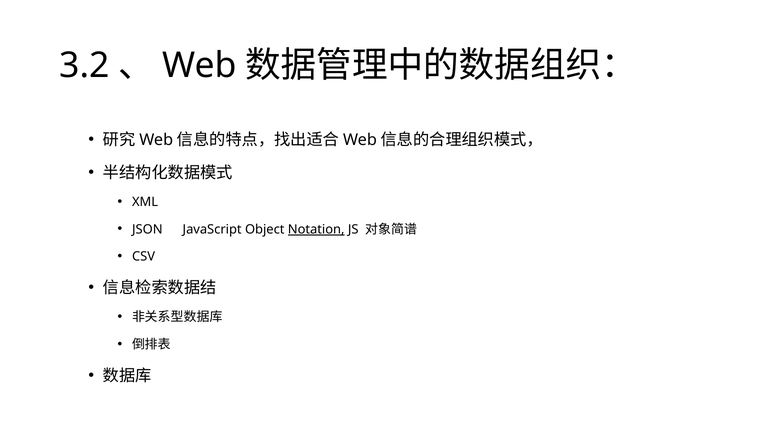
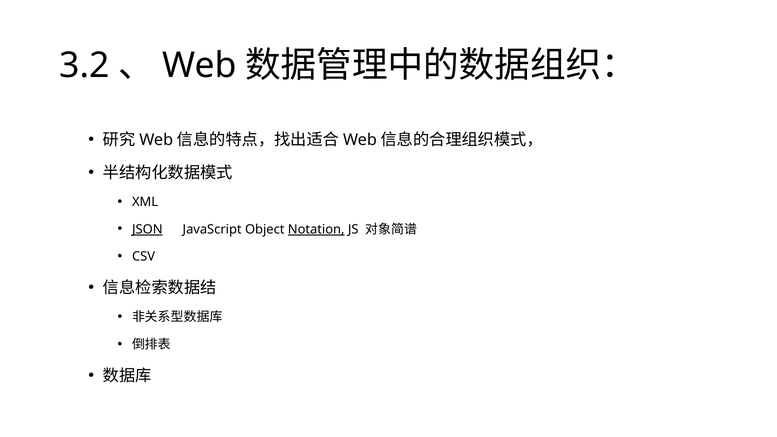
JSON underline: none -> present
